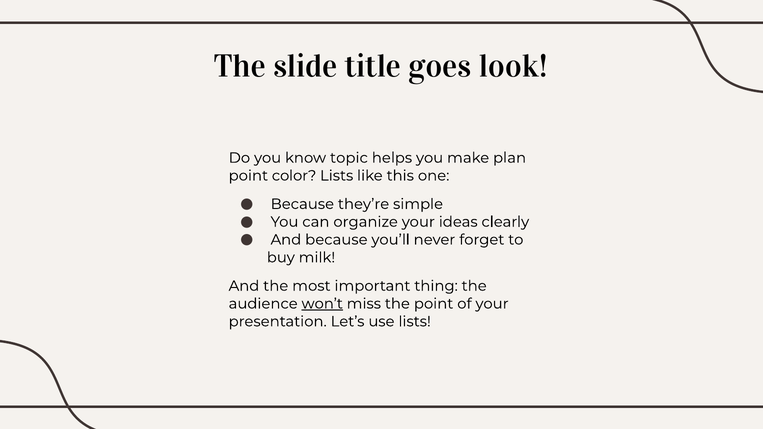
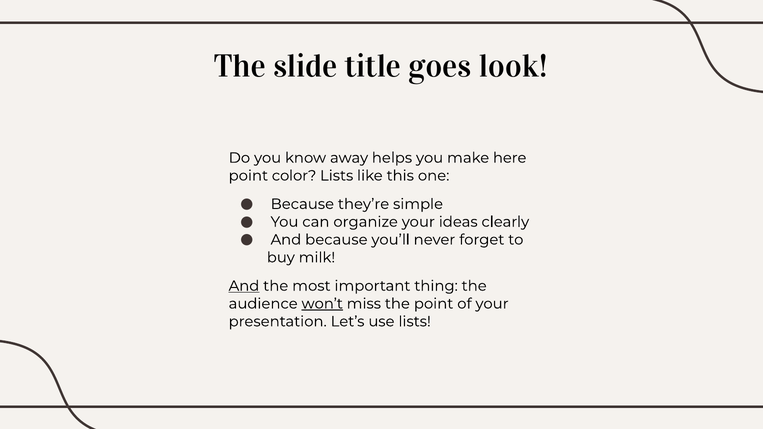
topic: topic -> away
plan: plan -> here
And at (244, 286) underline: none -> present
